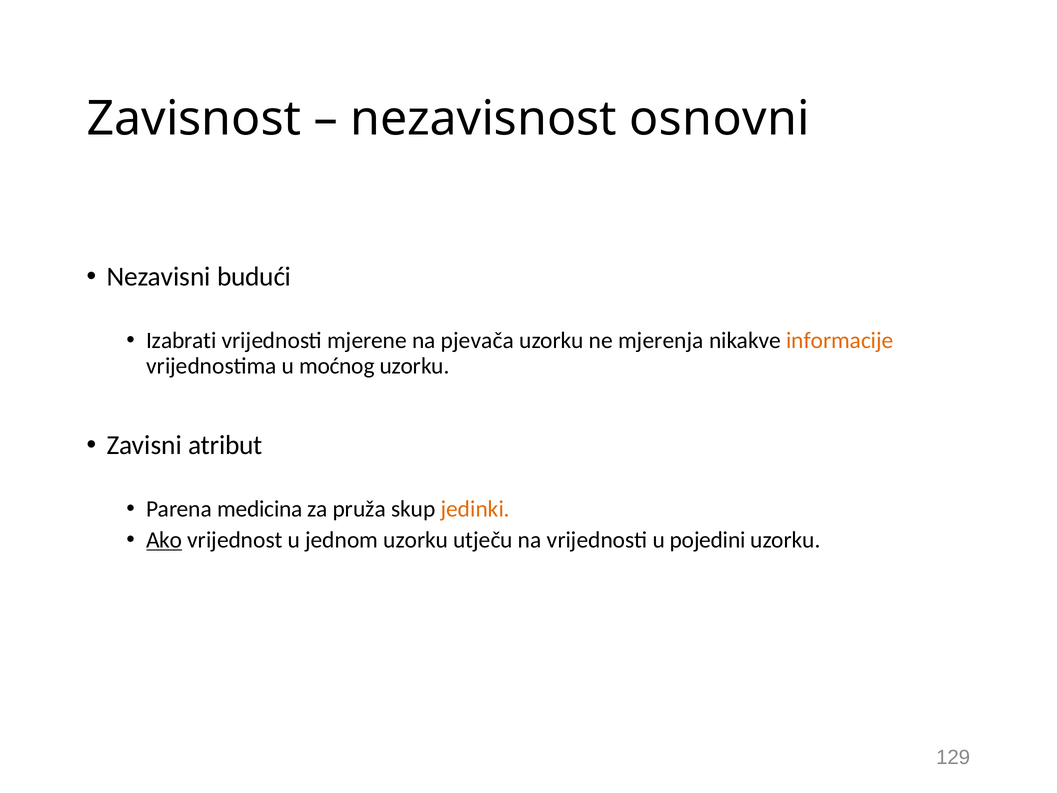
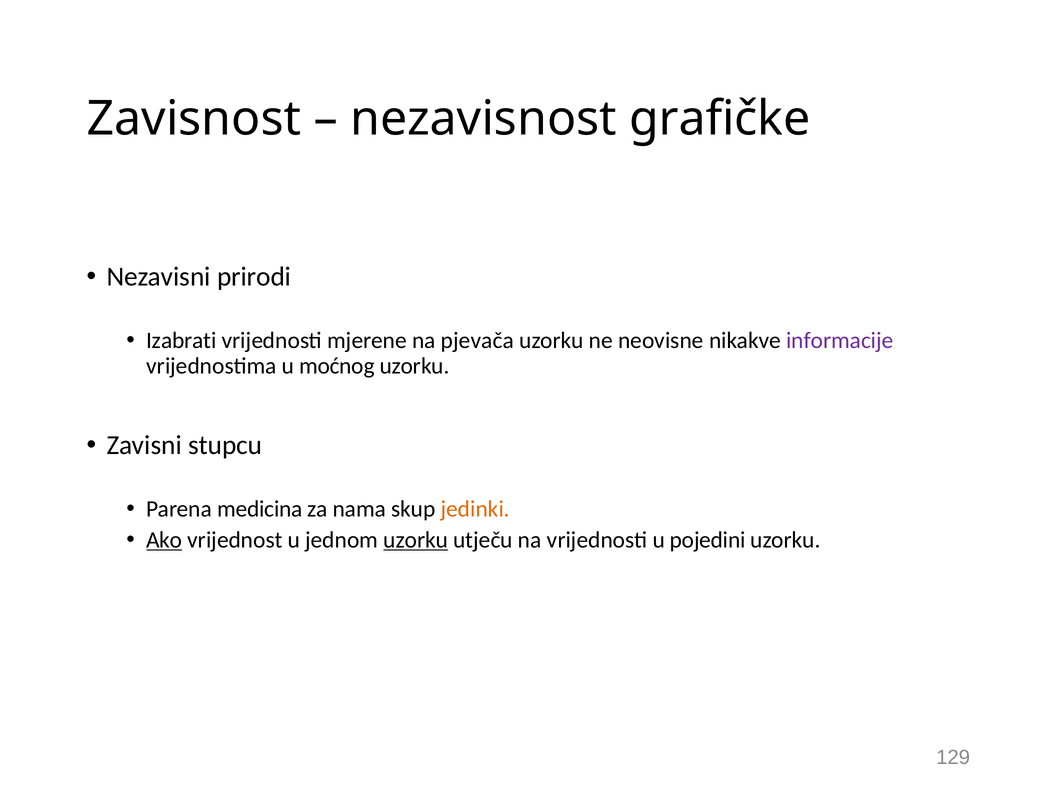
osnovni: osnovni -> grafičke
budući: budući -> prirodi
mjerenja: mjerenja -> neovisne
informacije colour: orange -> purple
atribut: atribut -> stupcu
pruža: pruža -> nama
uzorku at (416, 540) underline: none -> present
